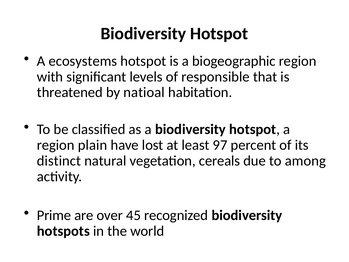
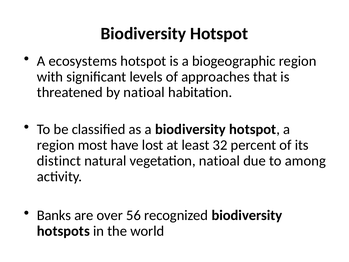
responsible: responsible -> approaches
plain: plain -> most
97: 97 -> 32
vegetation cereals: cereals -> natioal
Prime: Prime -> Banks
45: 45 -> 56
